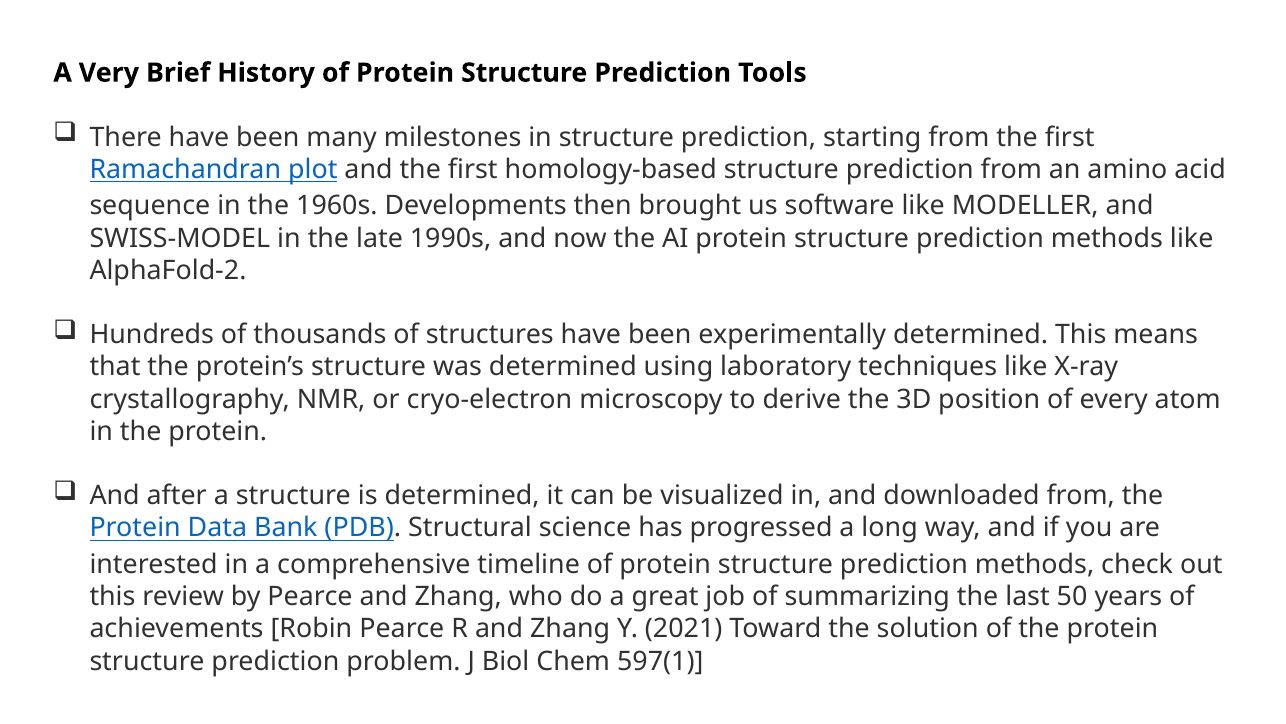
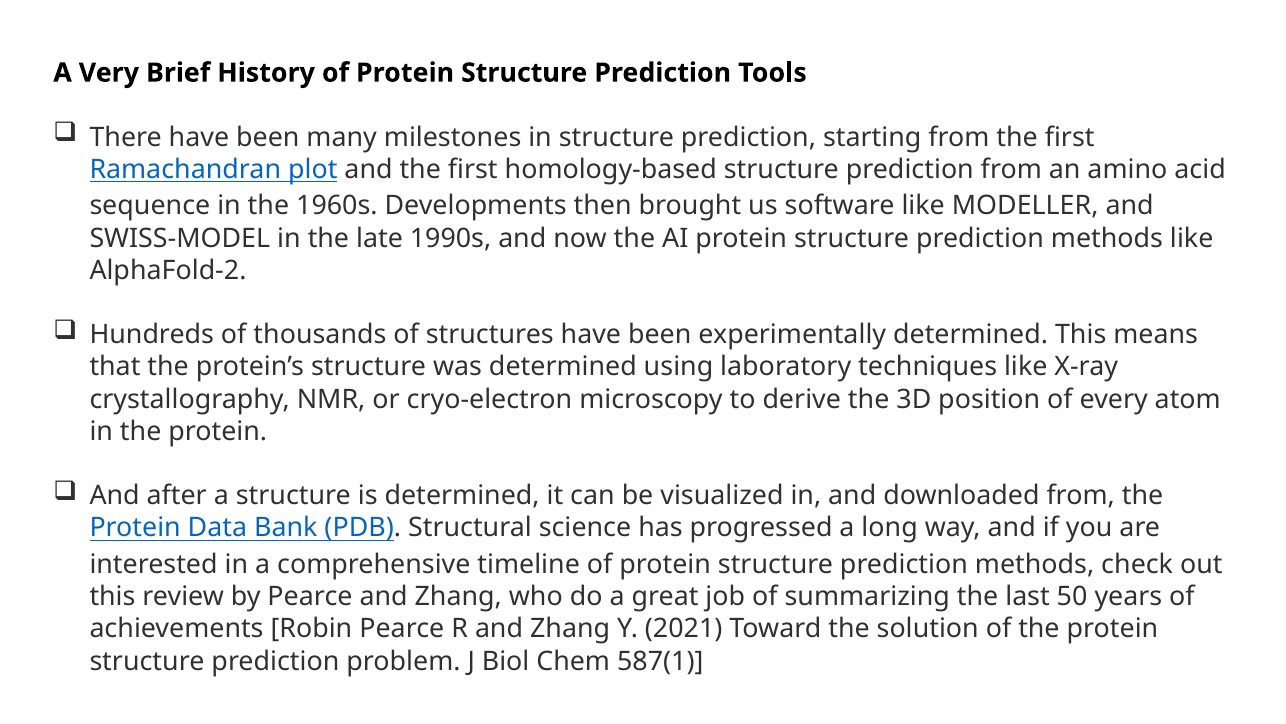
597(1: 597(1 -> 587(1
